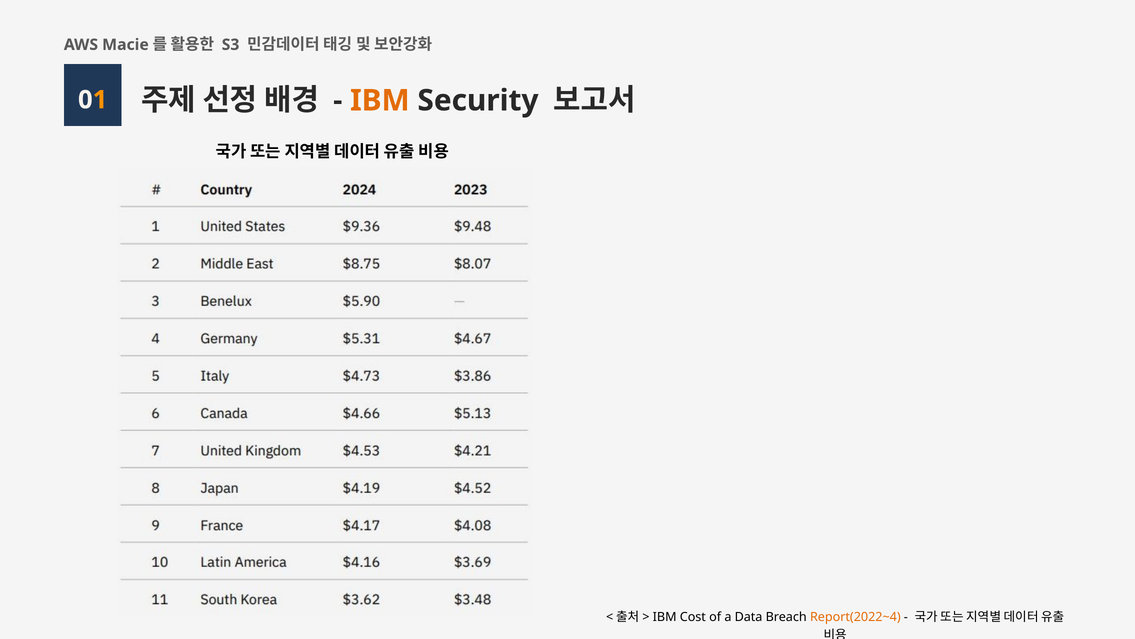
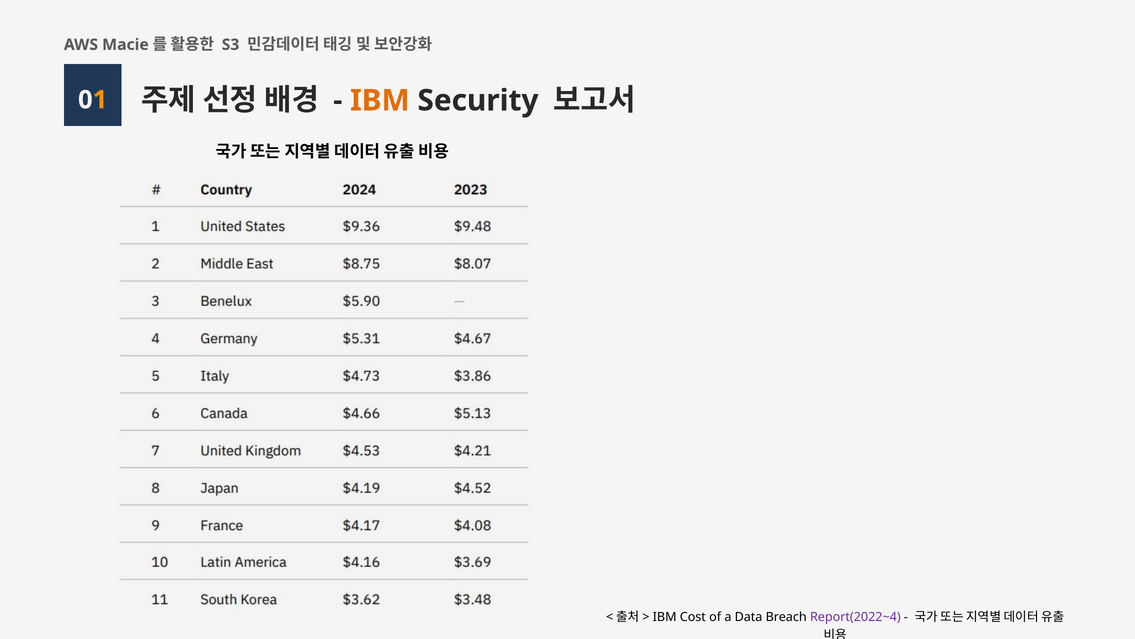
Report(2022~4 colour: orange -> purple
